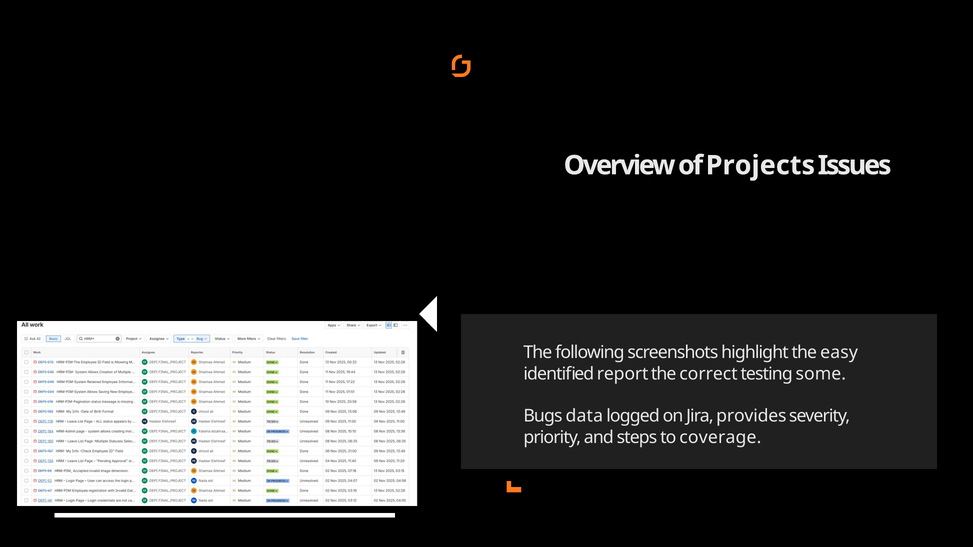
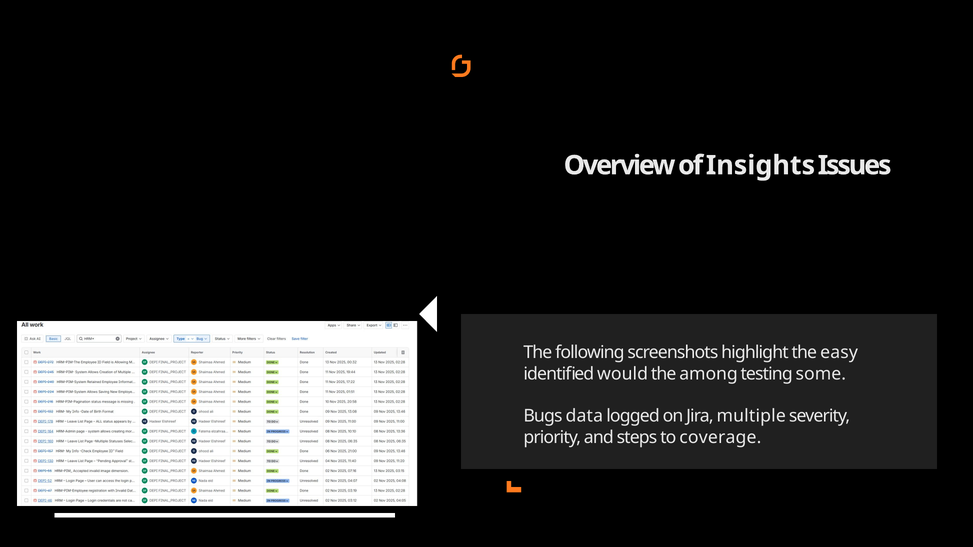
Projects: Projects -> Insights
report: report -> would
correct: correct -> among
provides: provides -> multiple
